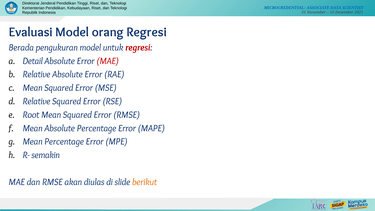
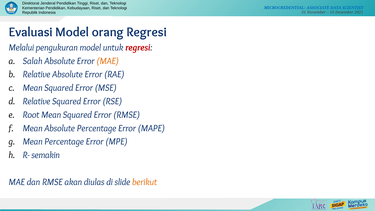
Berada: Berada -> Melalui
Detail: Detail -> Salah
MAE at (108, 61) colour: red -> orange
